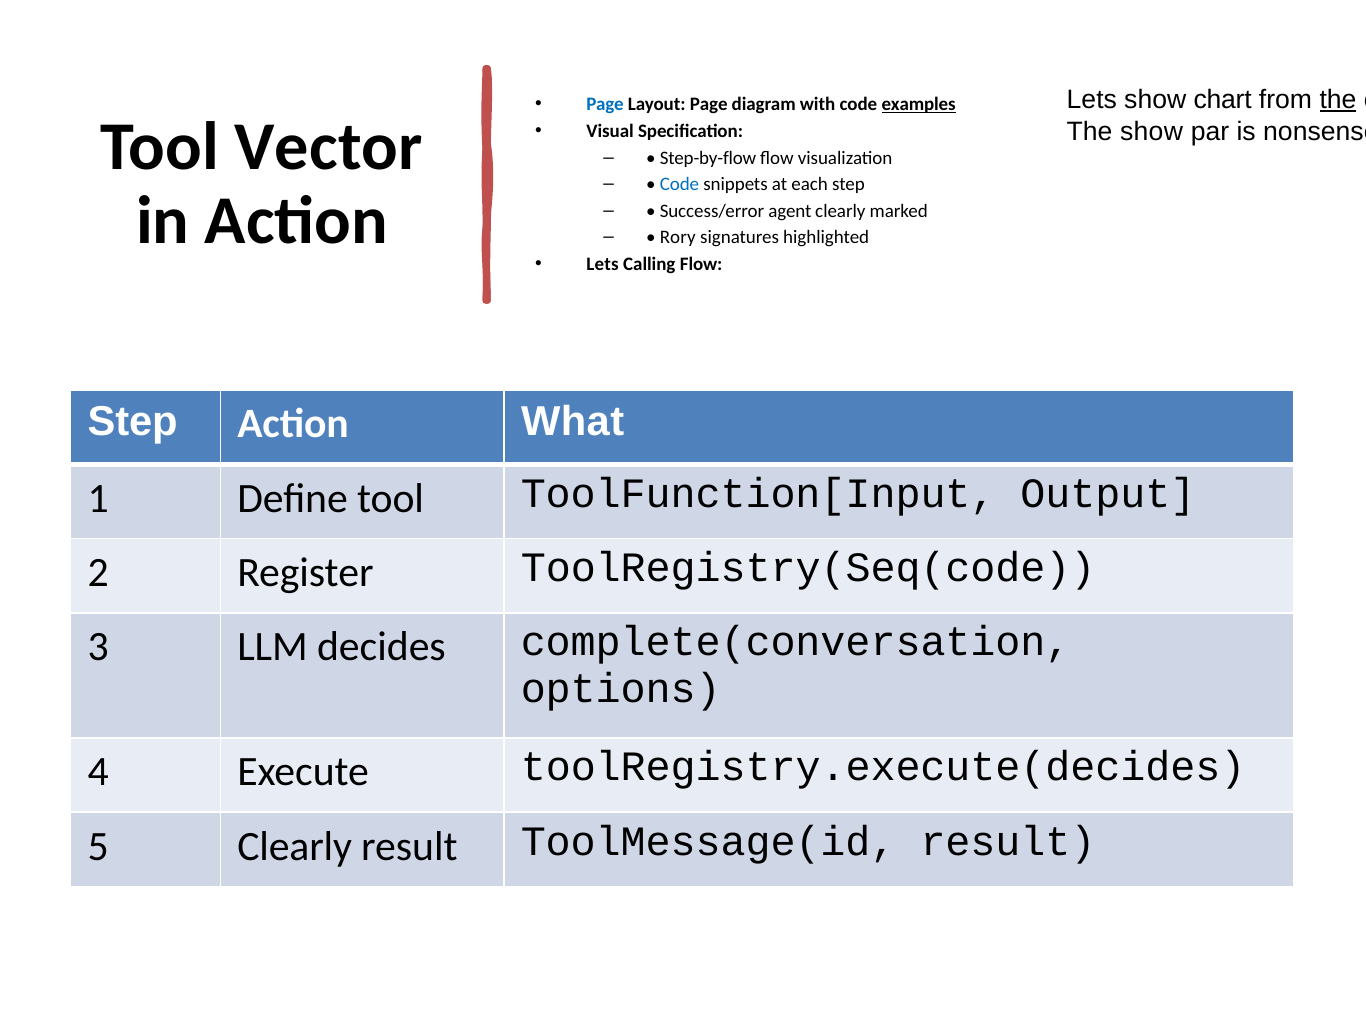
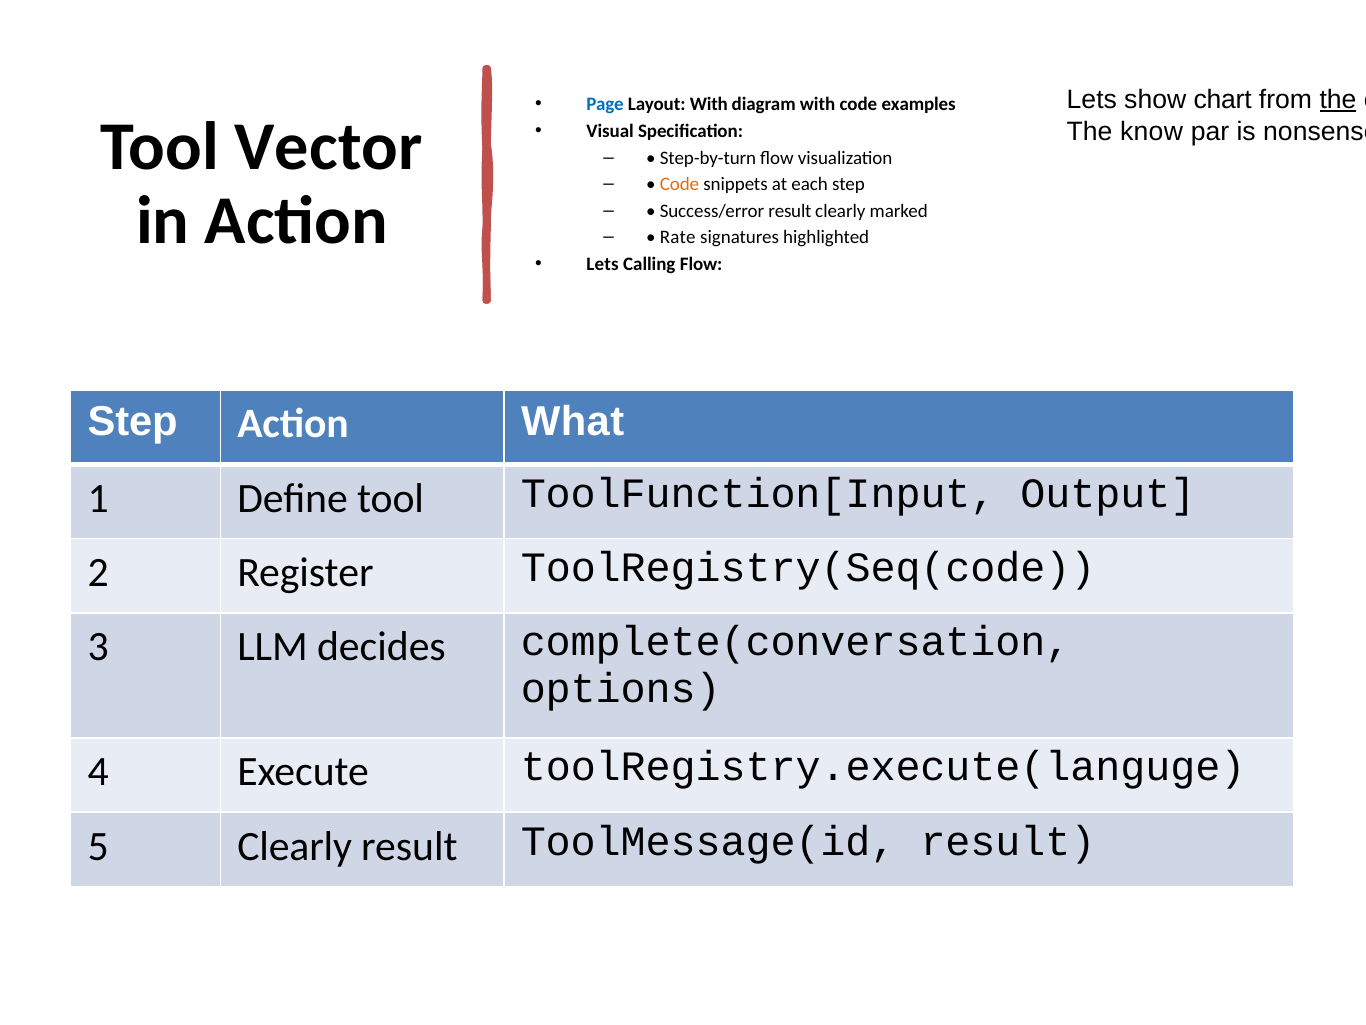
Layout Page: Page -> With
examples at (919, 104) underline: present -> none
The show: show -> know
Step-by-flow: Step-by-flow -> Step-by-turn
Code at (679, 184) colour: blue -> orange
Success/error agent: agent -> result
Rory: Rory -> Rate
toolRegistry.execute(decides: toolRegistry.execute(decides -> toolRegistry.execute(languge
